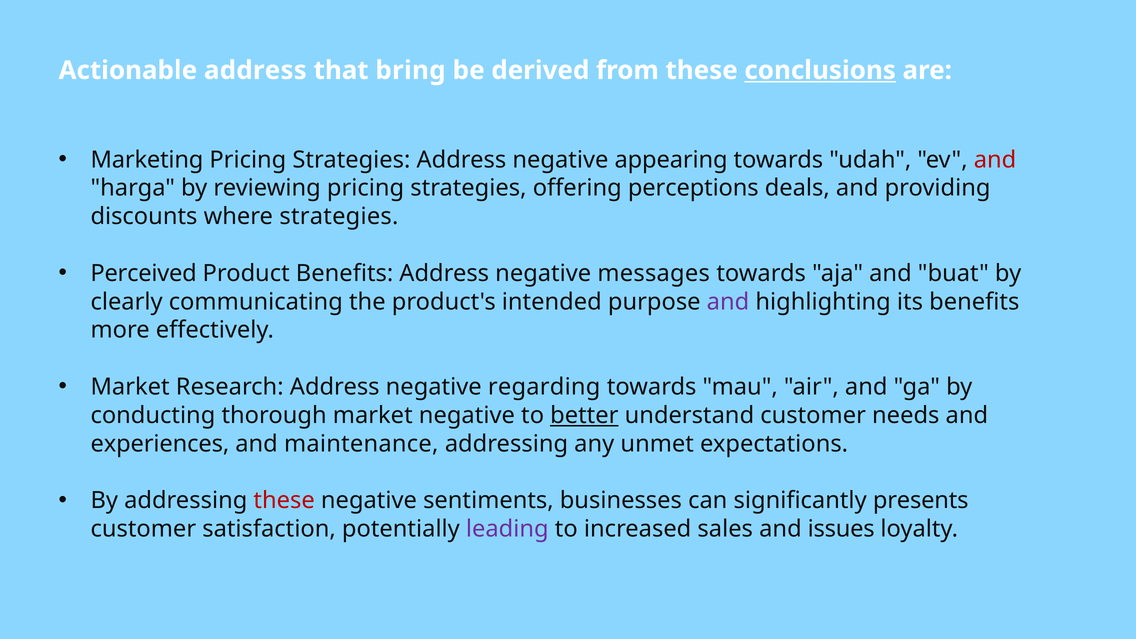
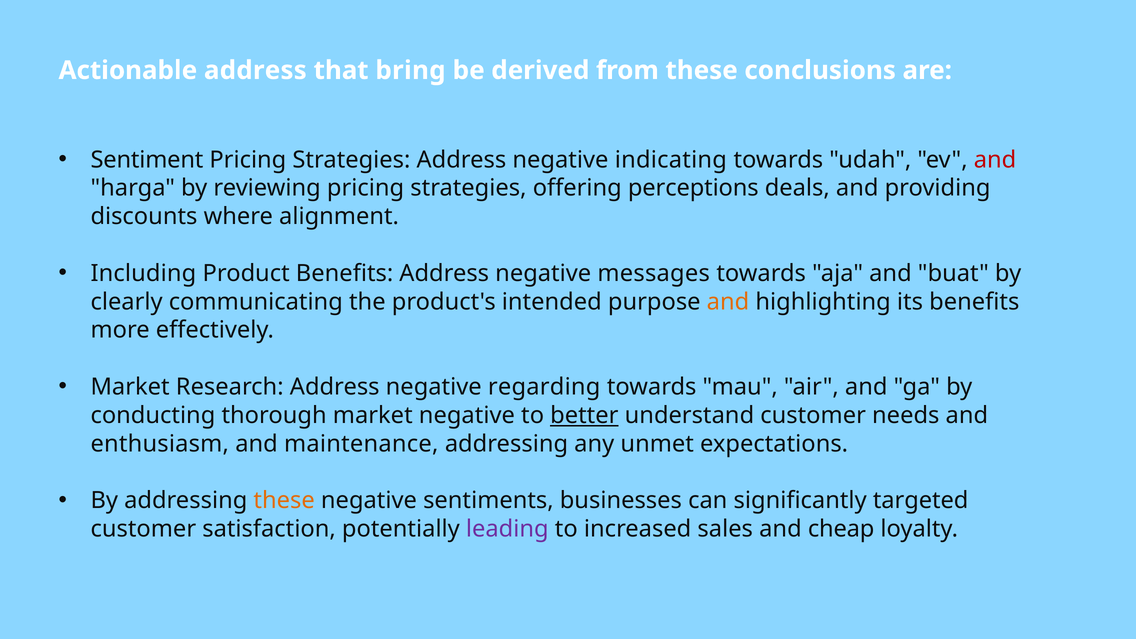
conclusions underline: present -> none
Marketing: Marketing -> Sentiment
appearing: appearing -> indicating
where strategies: strategies -> alignment
Perceived: Perceived -> Including
and at (728, 302) colour: purple -> orange
experiences: experiences -> enthusiasm
these at (284, 501) colour: red -> orange
presents: presents -> targeted
issues: issues -> cheap
